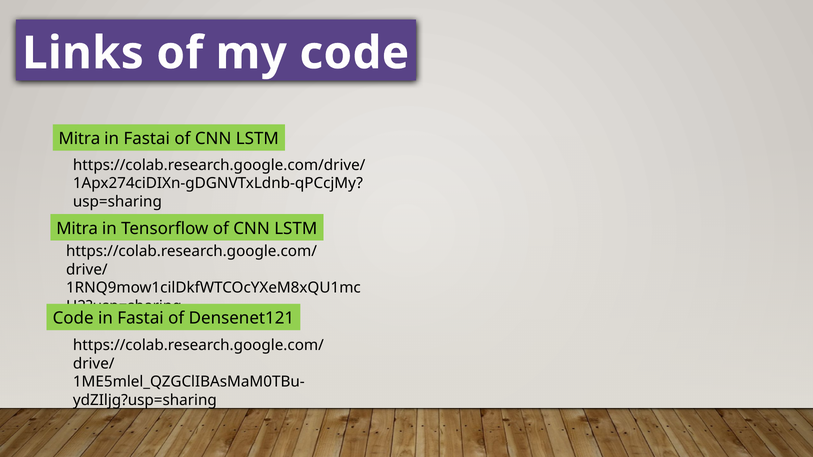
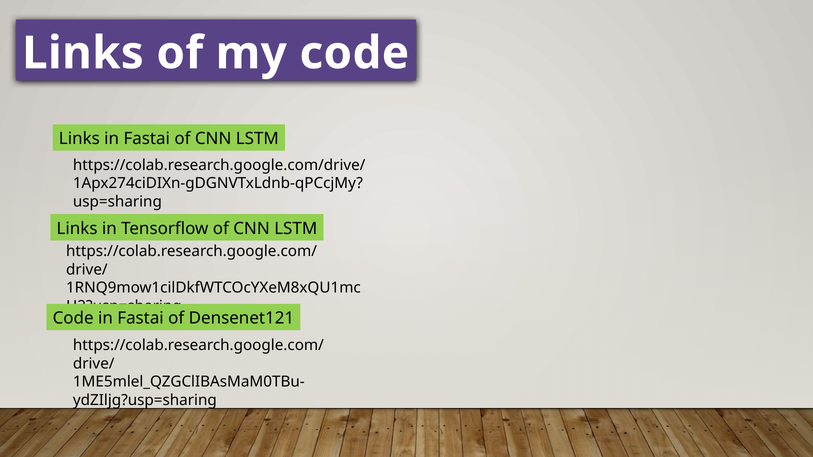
Mitra at (79, 139): Mitra -> Links
Mitra at (77, 229): Mitra -> Links
